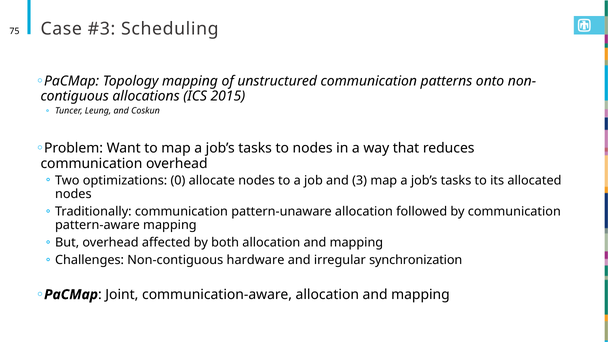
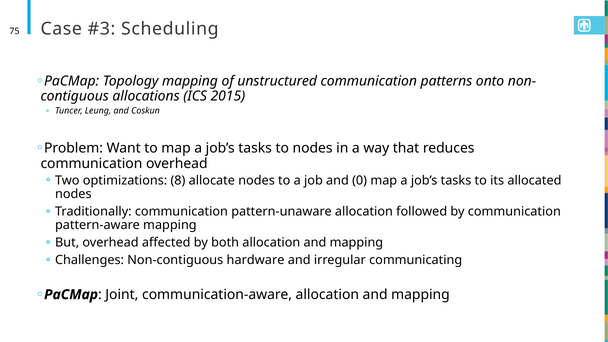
0: 0 -> 8
3: 3 -> 0
synchronization: synchronization -> communicating
